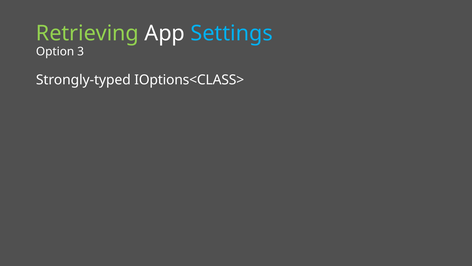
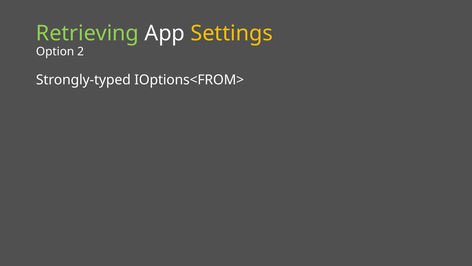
Settings colour: light blue -> yellow
3: 3 -> 2
IOptions<CLASS>: IOptions<CLASS> -> IOptions<FROM>
